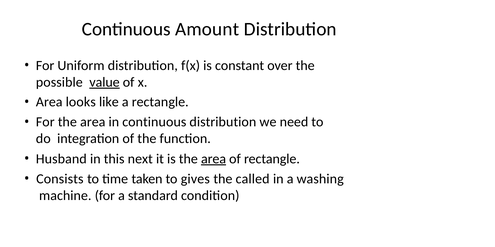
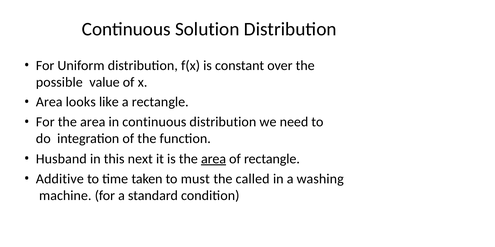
Amount: Amount -> Solution
value underline: present -> none
Consists: Consists -> Additive
gives: gives -> must
